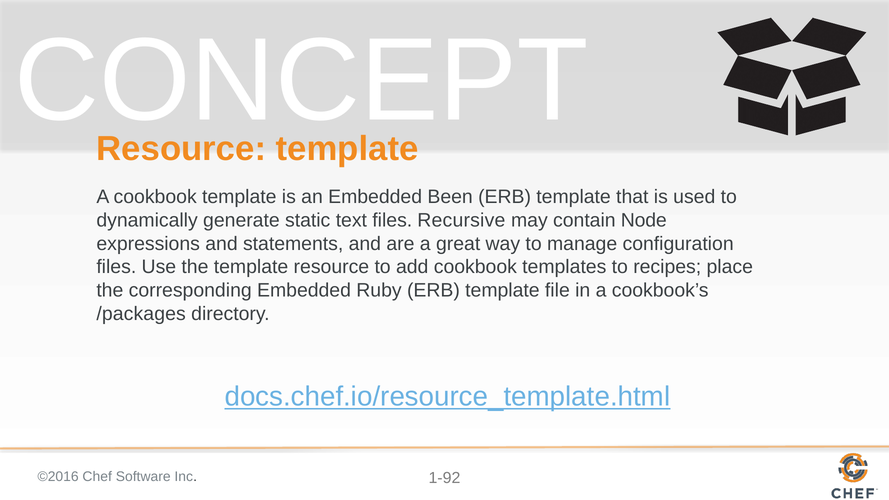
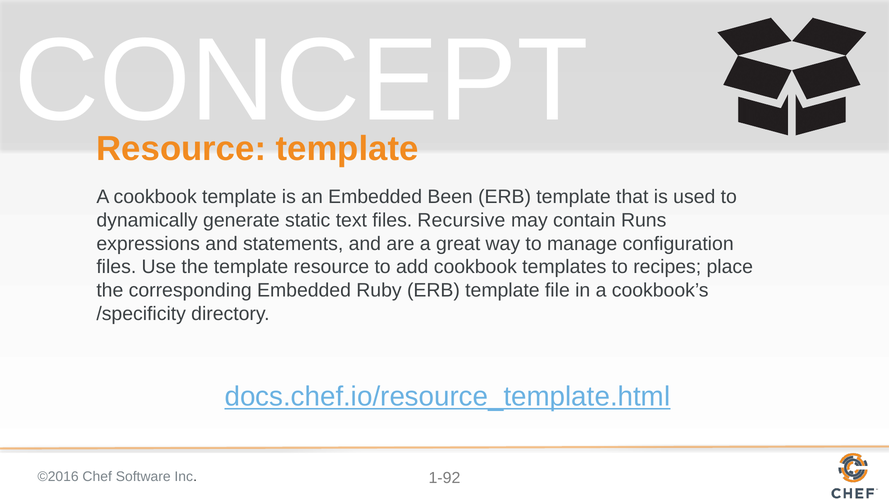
Node: Node -> Runs
/packages: /packages -> /specificity
